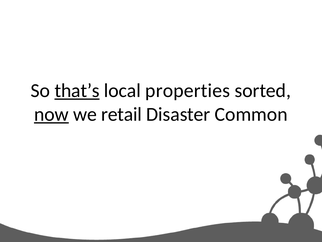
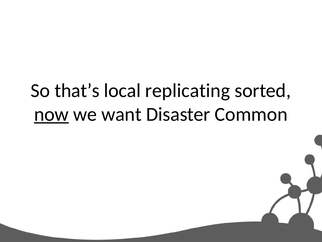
that’s underline: present -> none
properties: properties -> replicating
retail: retail -> want
